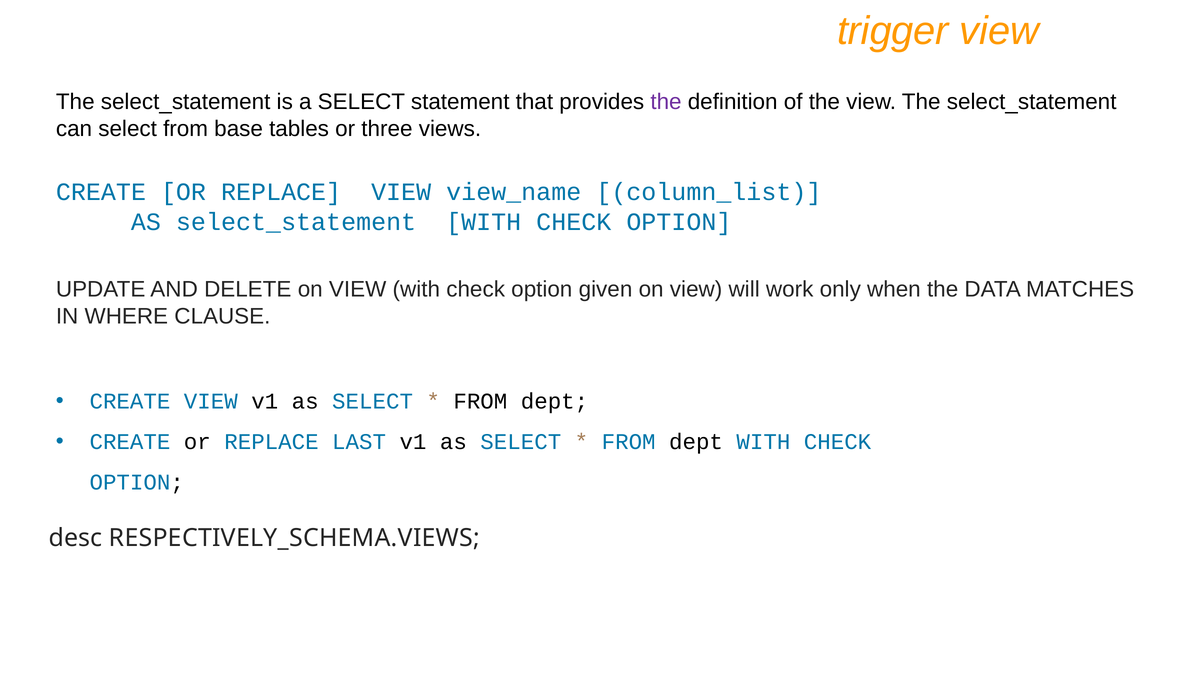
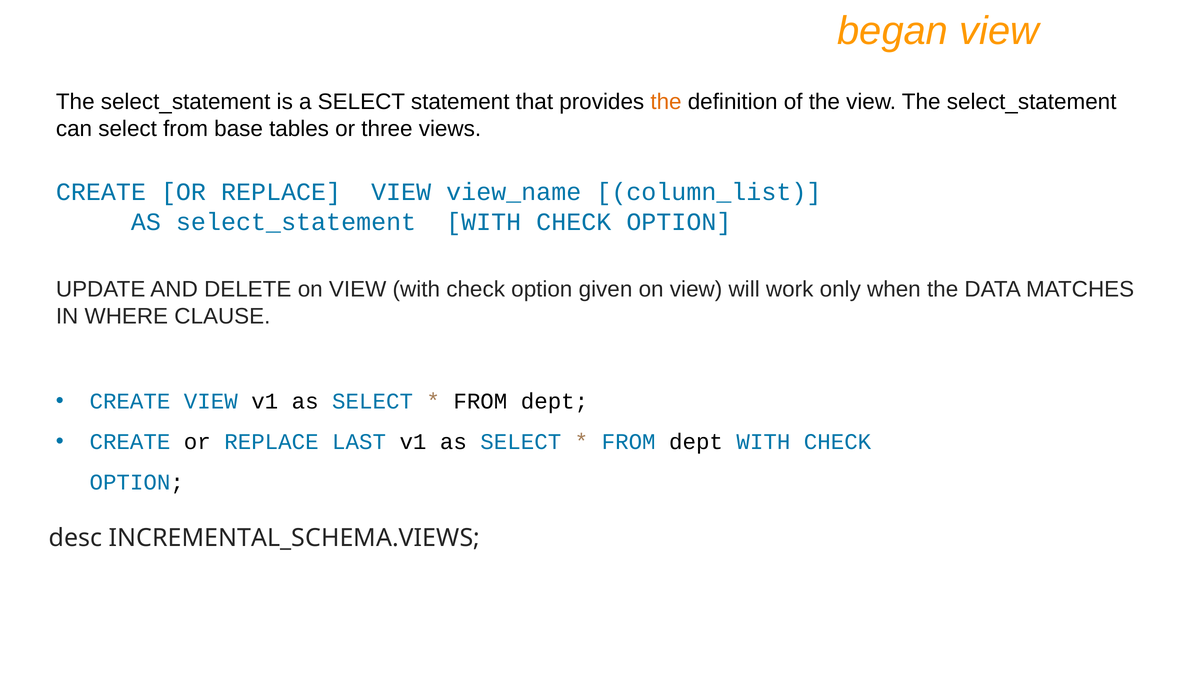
trigger: trigger -> began
the at (666, 102) colour: purple -> orange
RESPECTIVELY_SCHEMA.VIEWS: RESPECTIVELY_SCHEMA.VIEWS -> INCREMENTAL_SCHEMA.VIEWS
